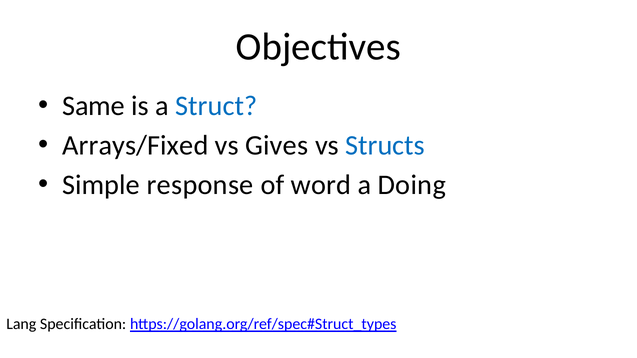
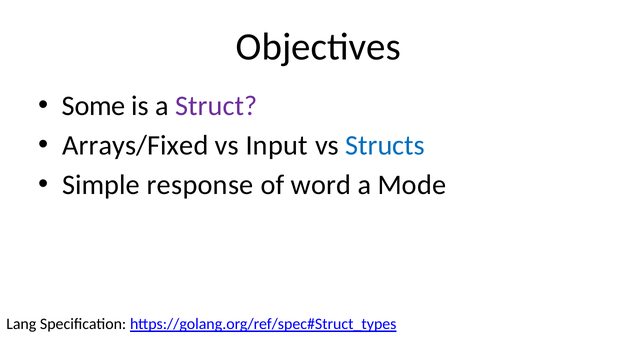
Same: Same -> Some
Struct colour: blue -> purple
Gives: Gives -> Input
Doing: Doing -> Mode
